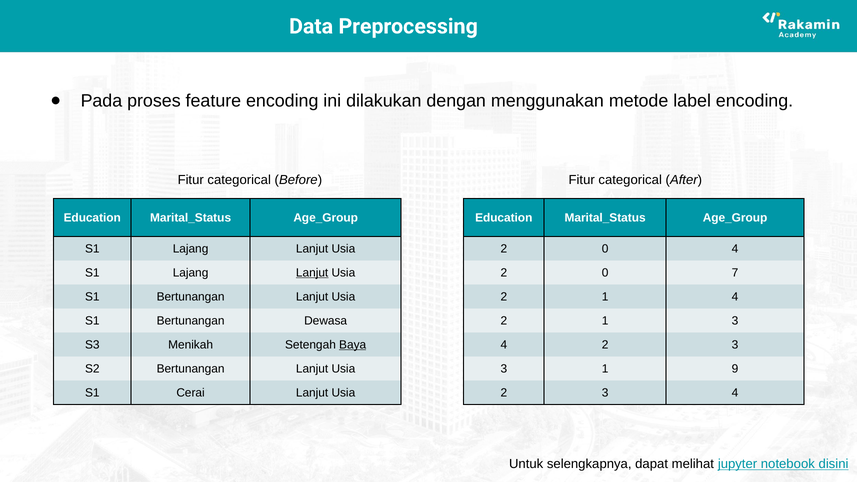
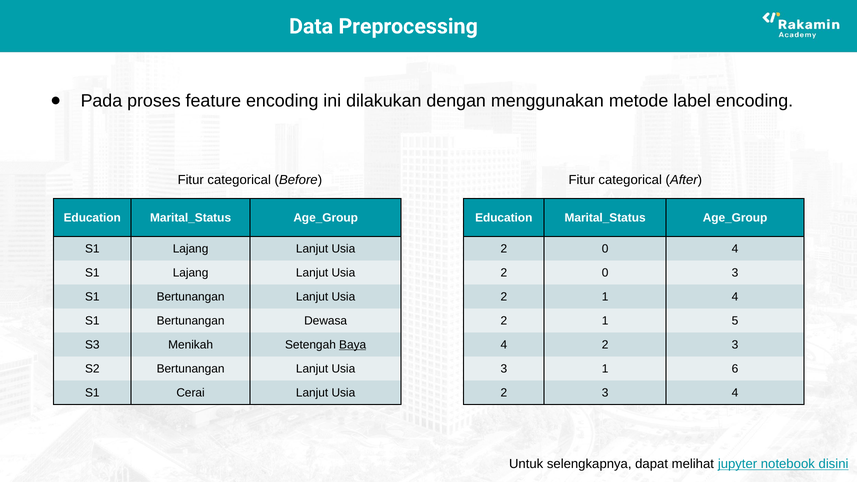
Lanjut at (312, 273) underline: present -> none
0 7: 7 -> 3
1 3: 3 -> 5
9: 9 -> 6
